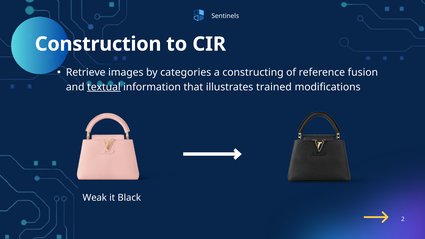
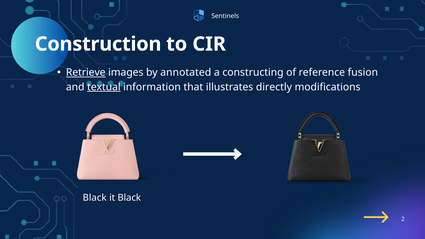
Retrieve underline: none -> present
categories: categories -> annotated
trained: trained -> directly
Weak at (95, 198): Weak -> Black
